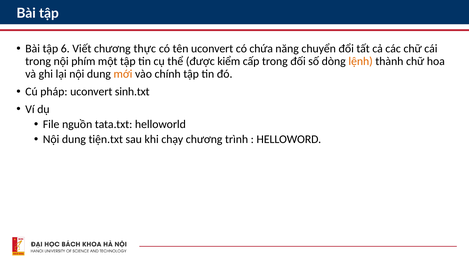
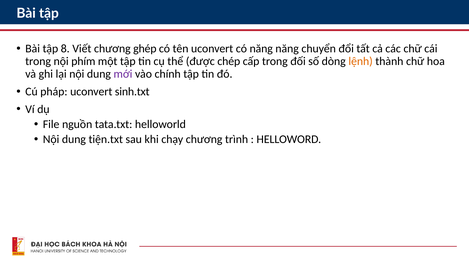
6: 6 -> 8
thực: thực -> ghép
có chứa: chứa -> năng
kiểm: kiểm -> chép
mới colour: orange -> purple
